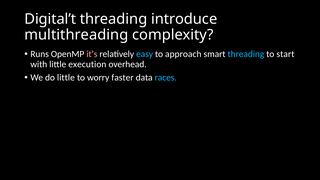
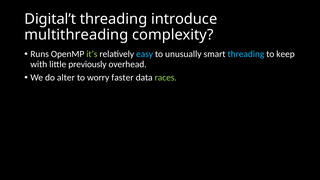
it’s colour: pink -> light green
approach: approach -> unusually
start: start -> keep
execution: execution -> previously
do little: little -> alter
races colour: light blue -> light green
